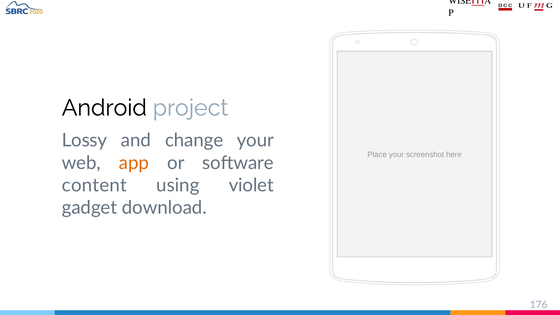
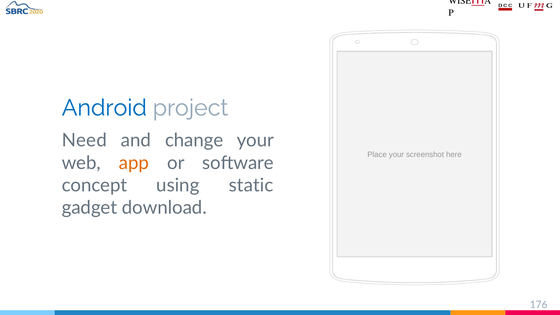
Android colour: black -> blue
Lossy: Lossy -> Need
content: content -> concept
violet: violet -> static
